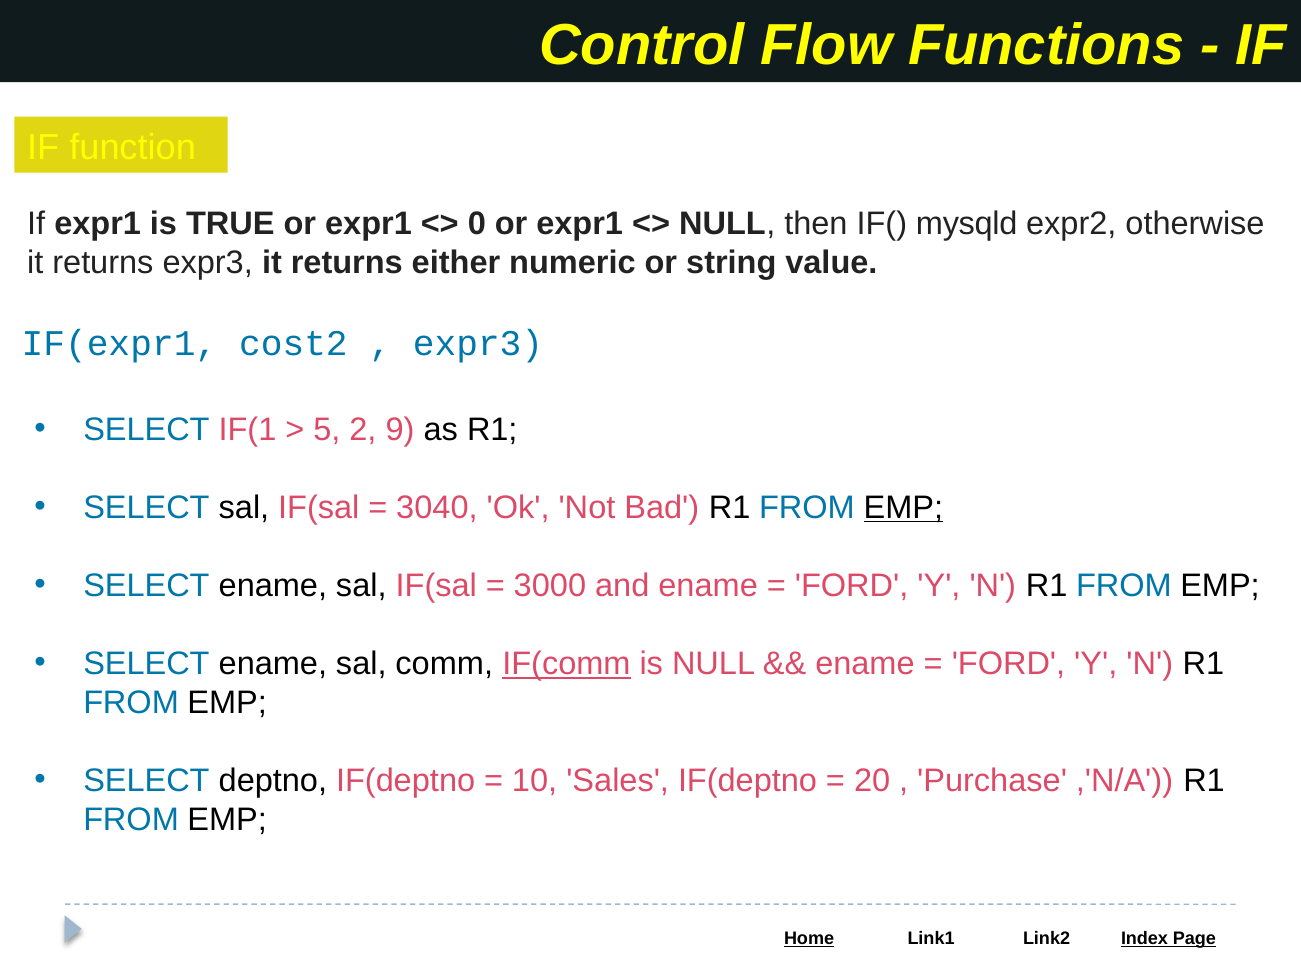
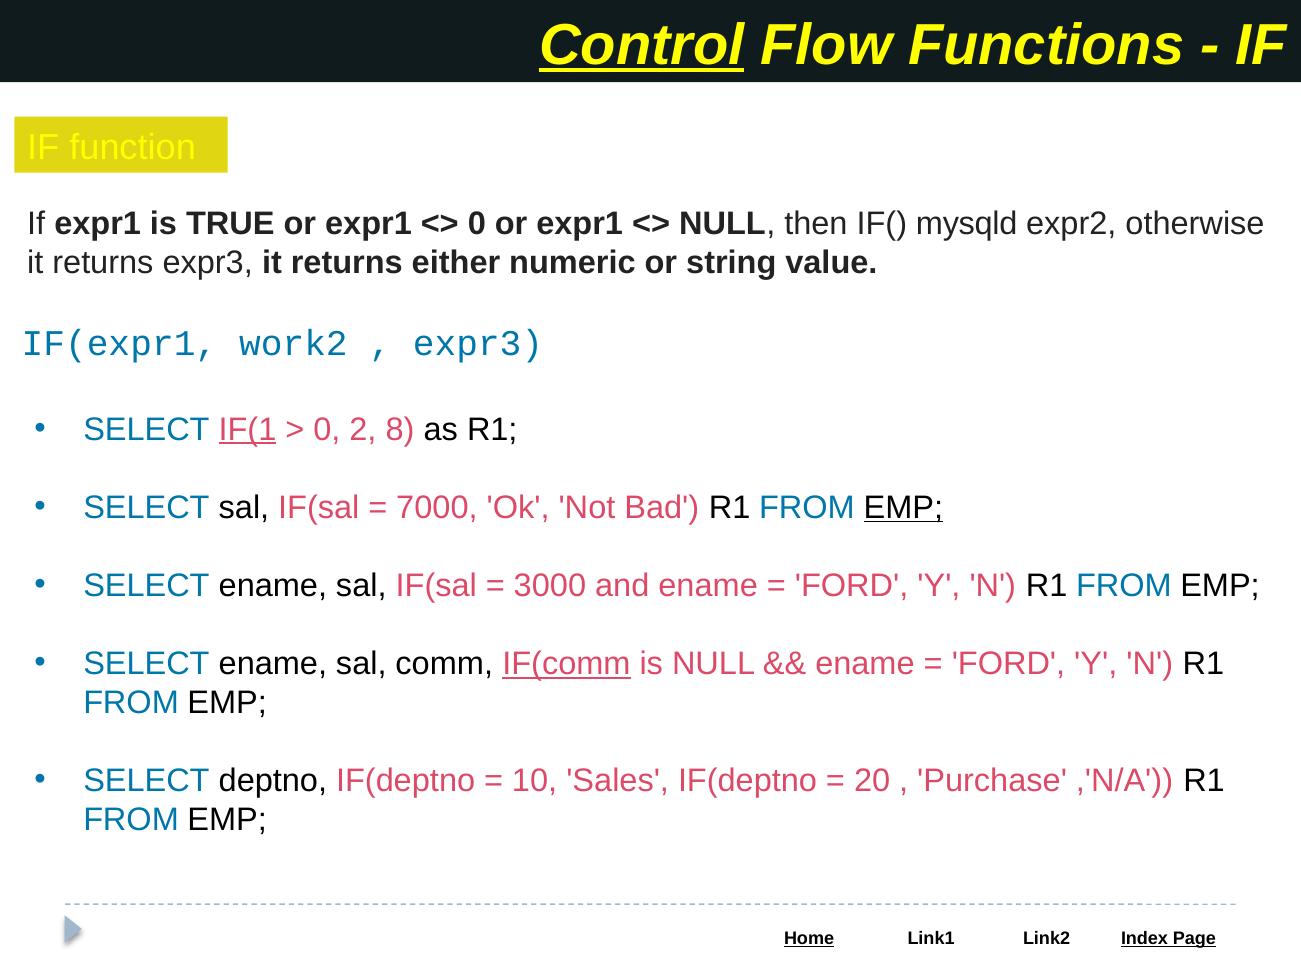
Control underline: none -> present
cost2: cost2 -> work2
IF(1 underline: none -> present
5 at (327, 429): 5 -> 0
9: 9 -> 8
3040: 3040 -> 7000
